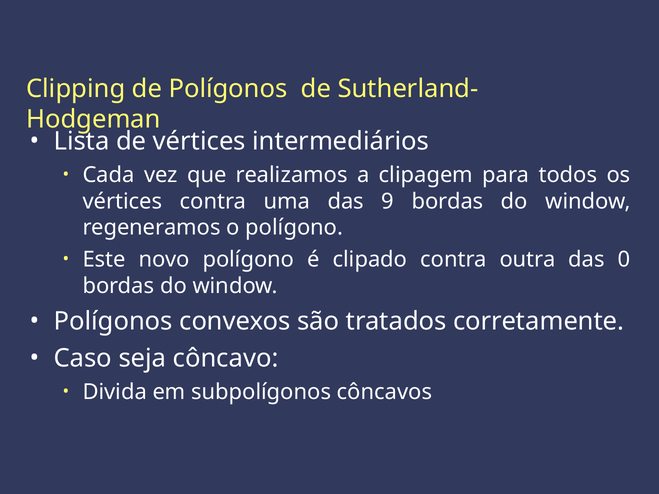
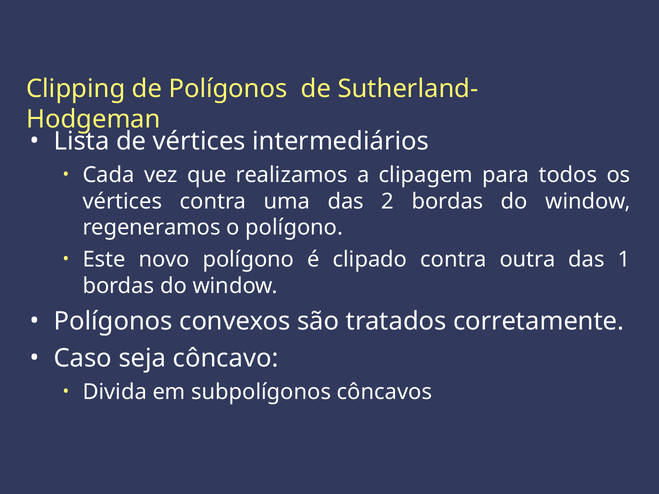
9: 9 -> 2
0: 0 -> 1
